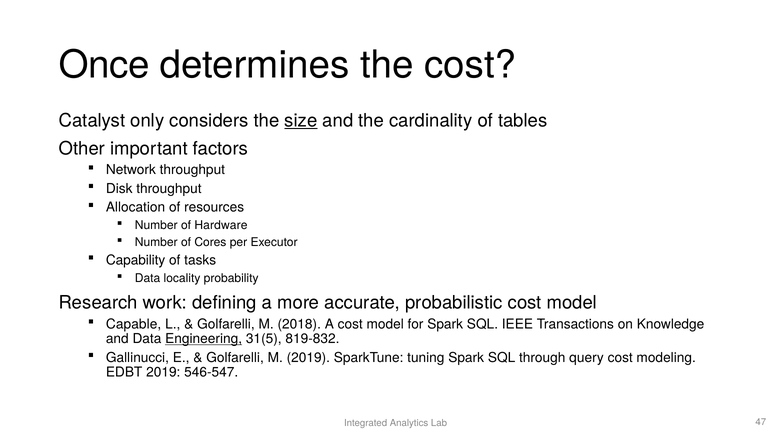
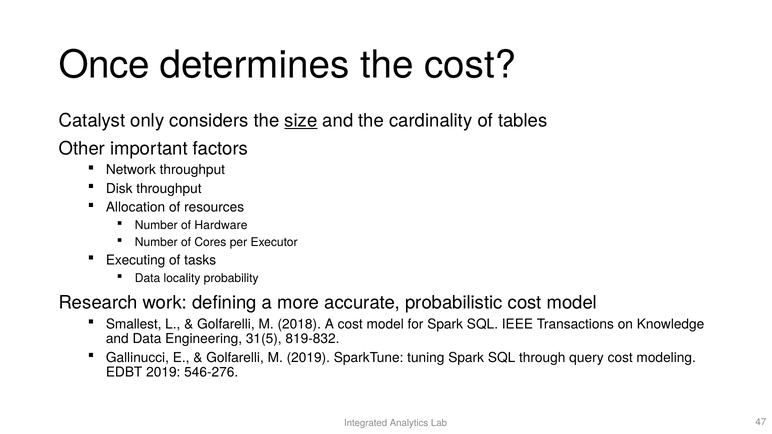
Capability: Capability -> Executing
Capable: Capable -> Smallest
Engineering underline: present -> none
546-547: 546-547 -> 546-276
